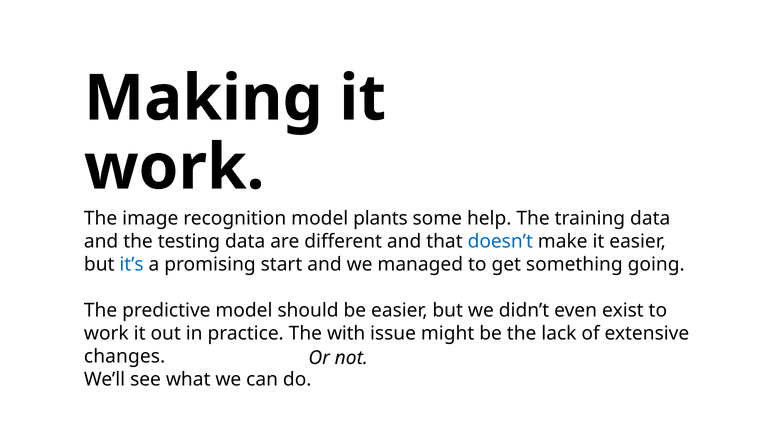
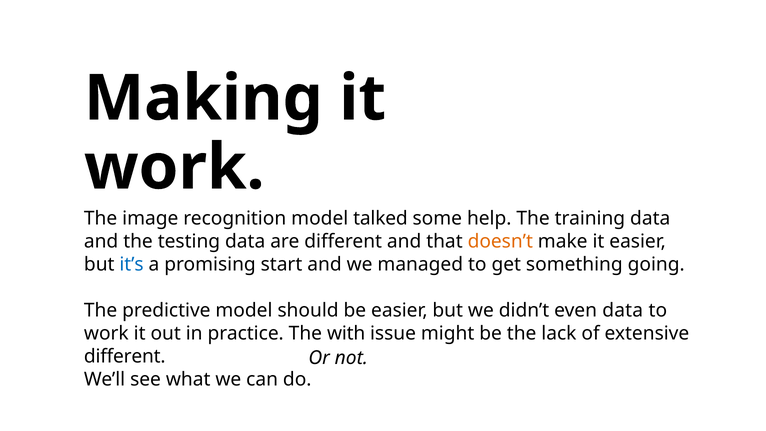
plants: plants -> talked
doesn’t colour: blue -> orange
even exist: exist -> data
changes at (125, 356): changes -> different
